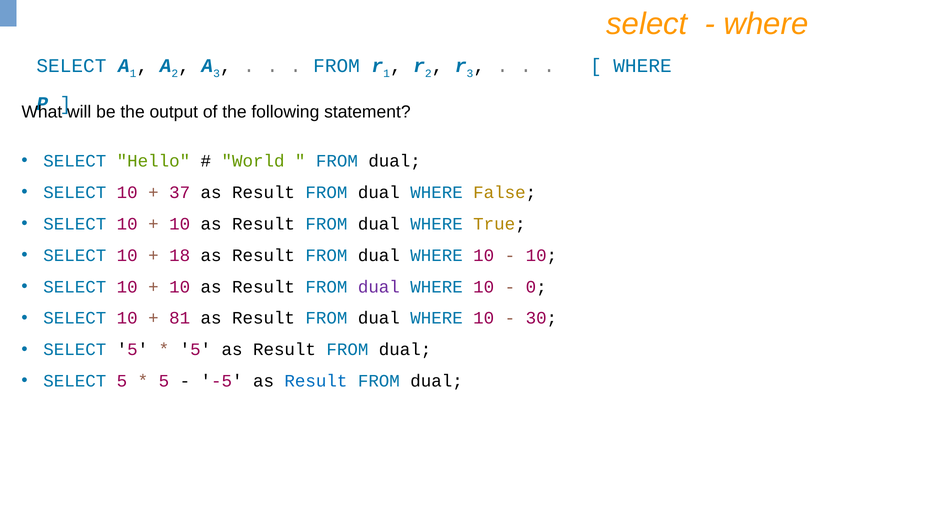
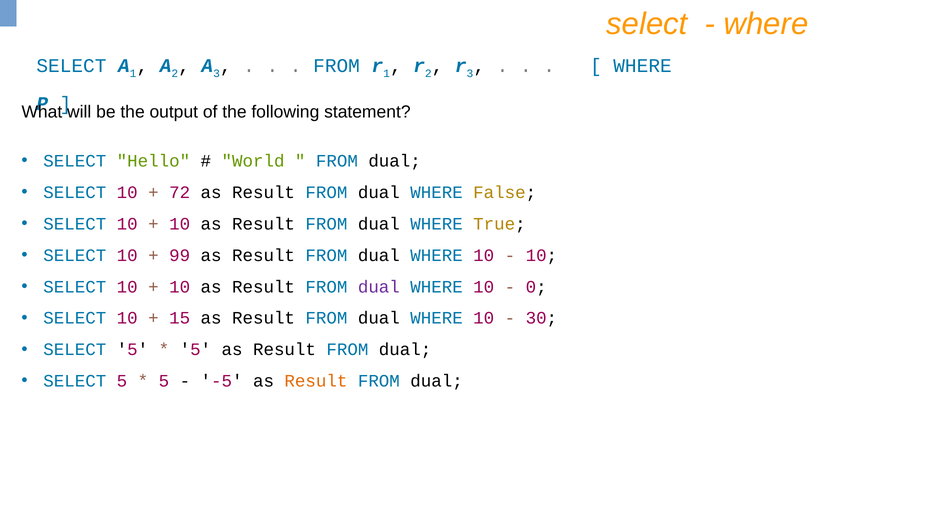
37: 37 -> 72
18: 18 -> 99
81: 81 -> 15
Result at (316, 381) colour: blue -> orange
